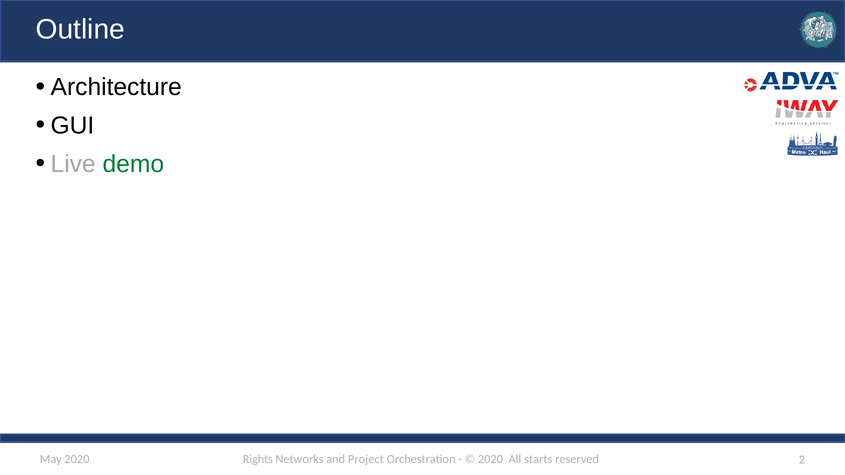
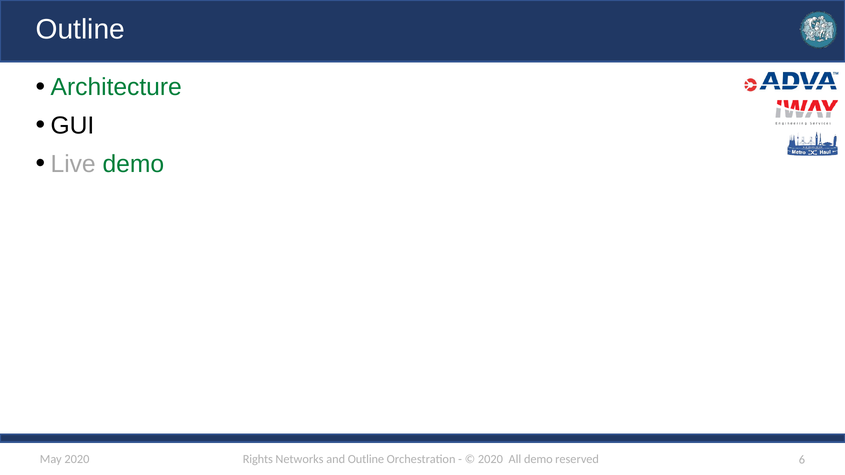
Architecture colour: black -> green
and Project: Project -> Outline
All starts: starts -> demo
2: 2 -> 6
